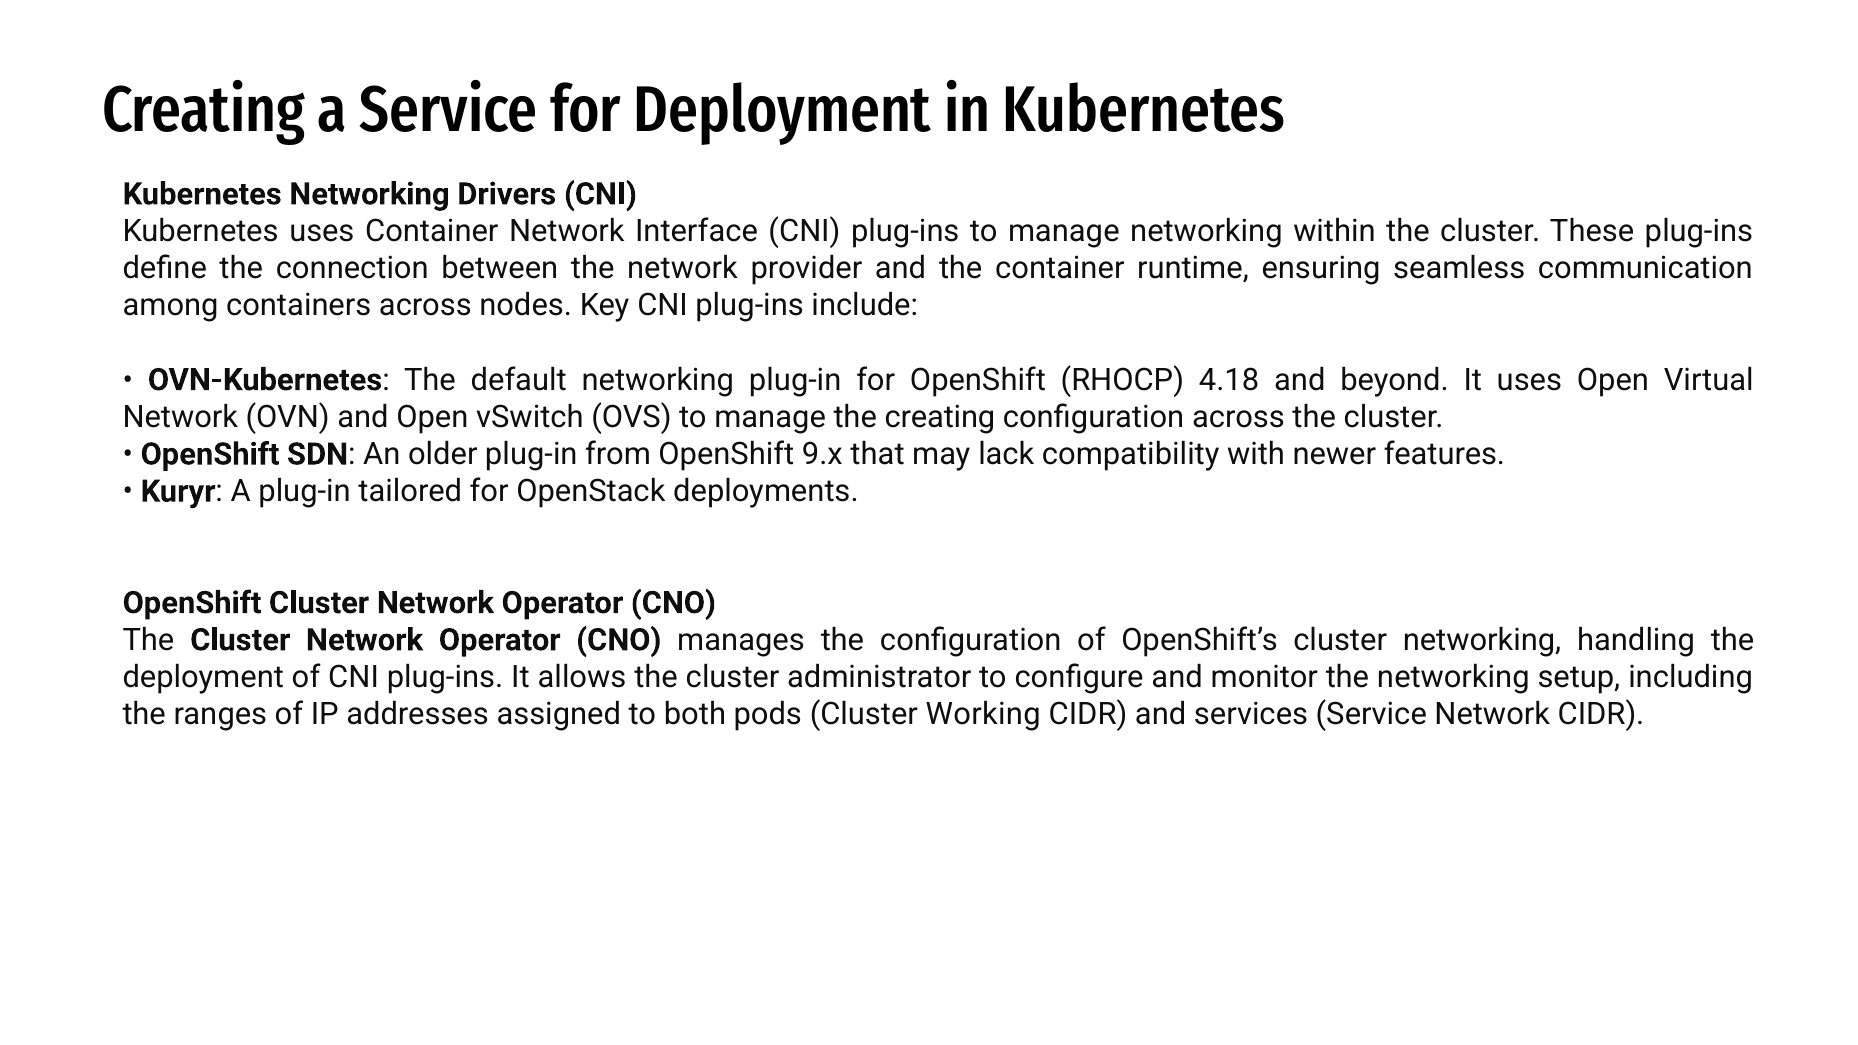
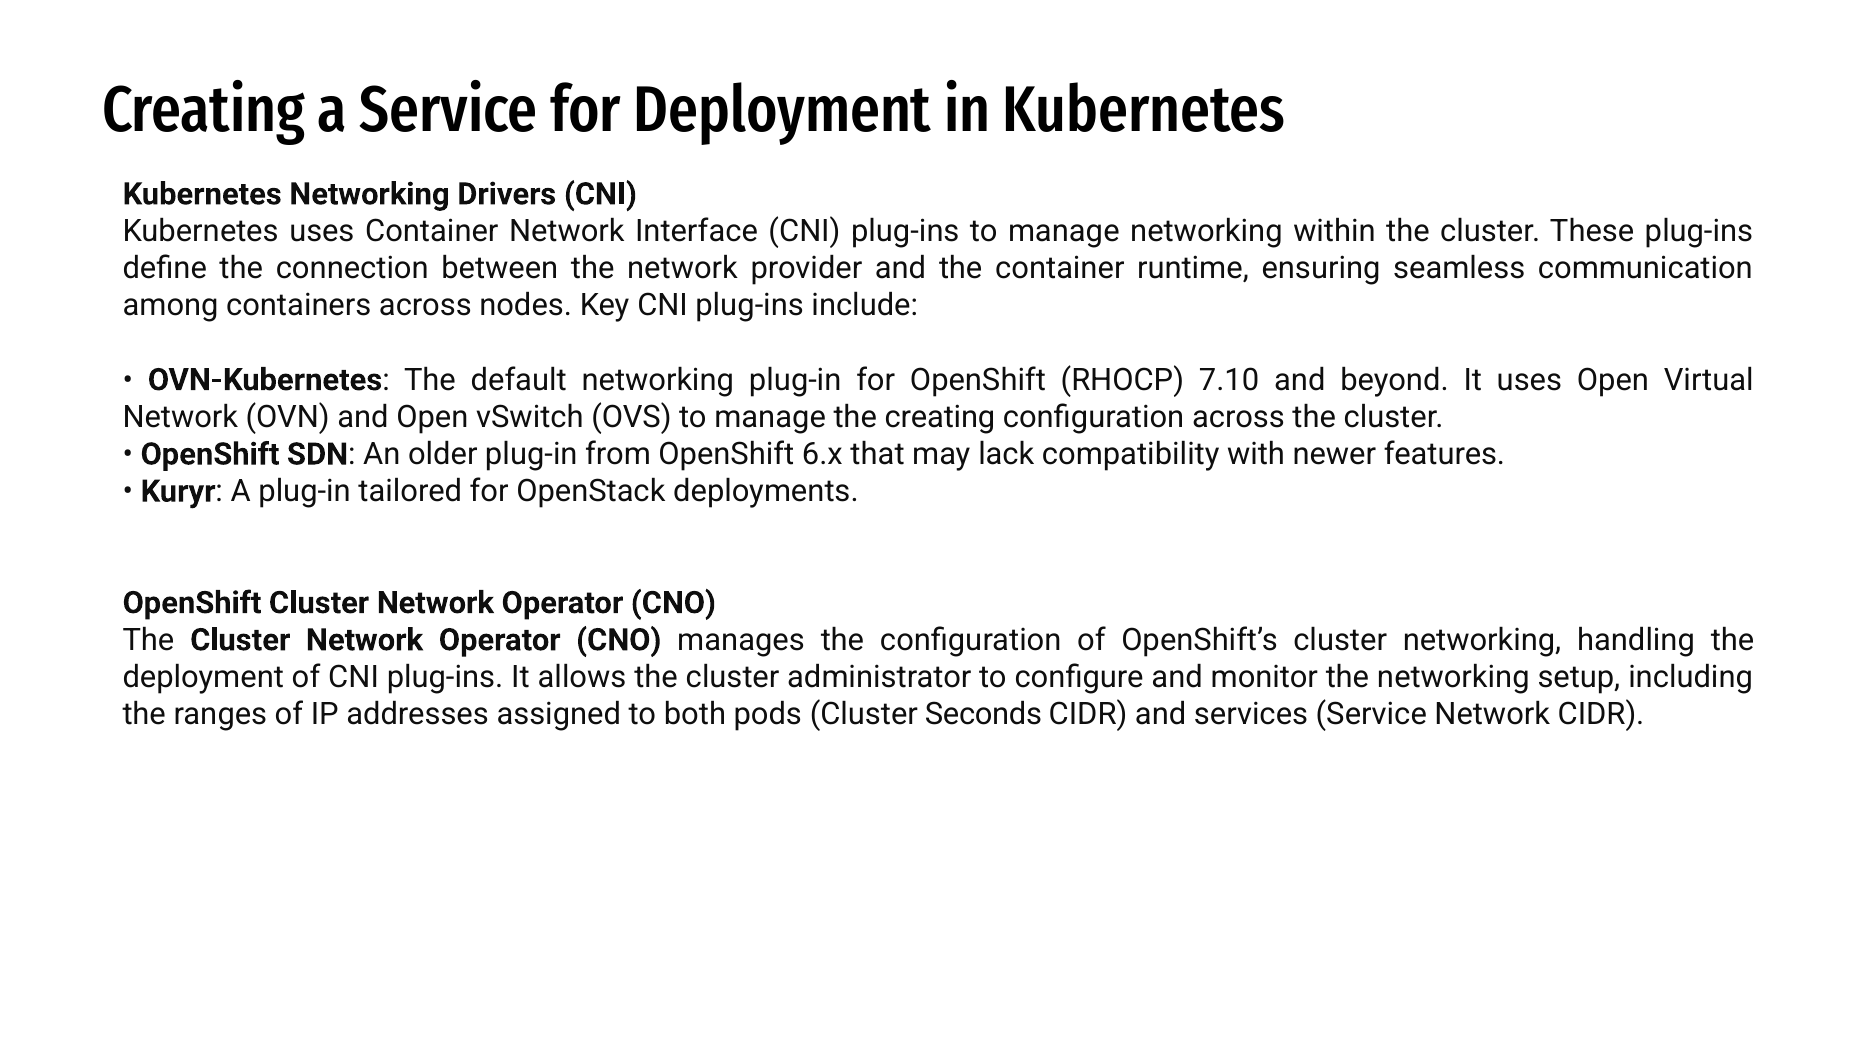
4.18: 4.18 -> 7.10
9.x: 9.x -> 6.x
Working: Working -> Seconds
